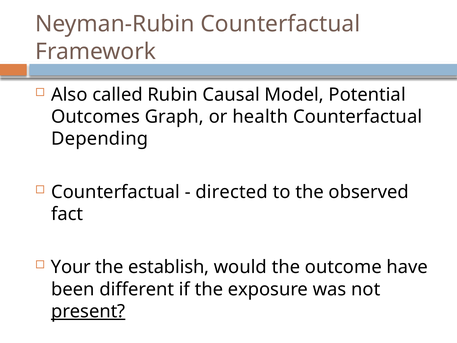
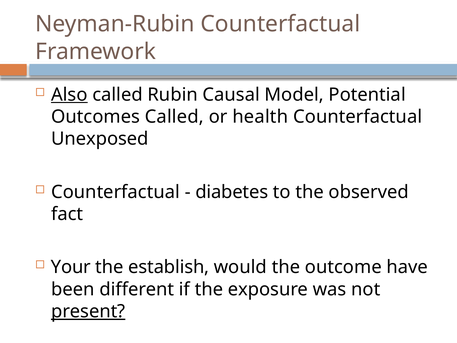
Also underline: none -> present
Outcomes Graph: Graph -> Called
Depending: Depending -> Unexposed
directed: directed -> diabetes
